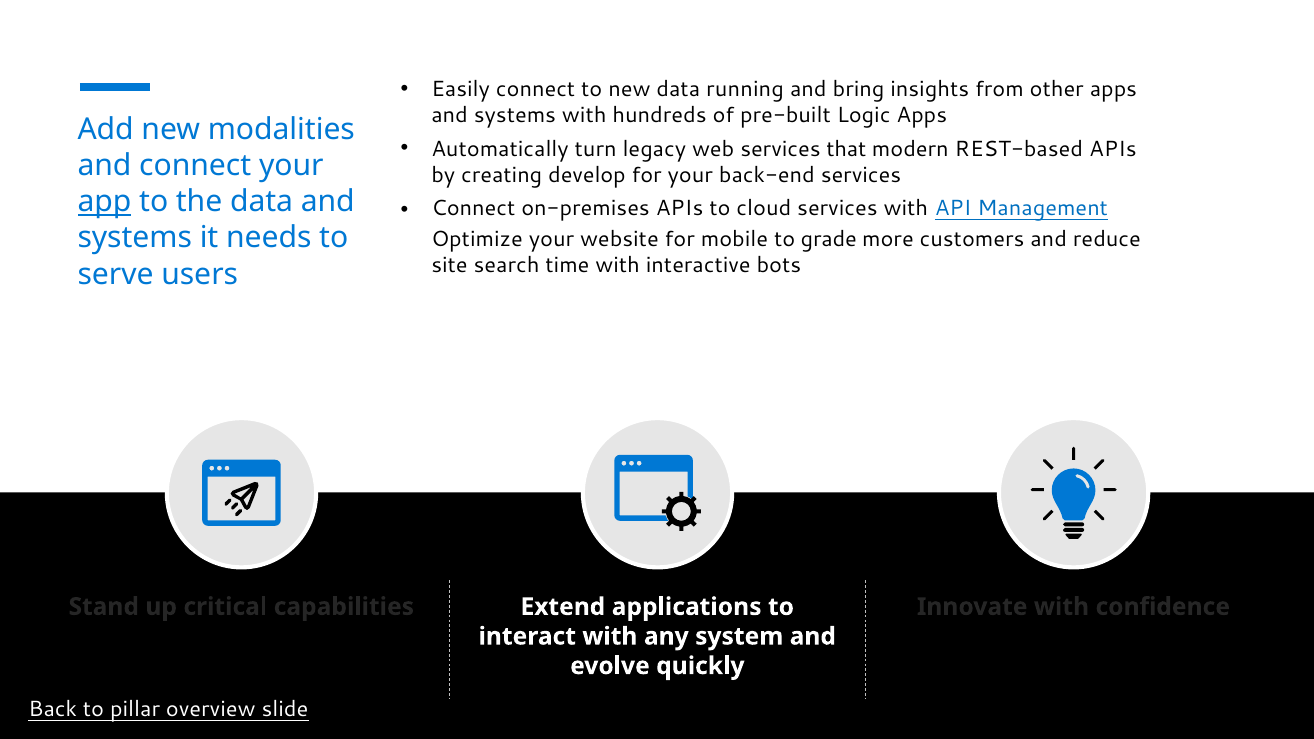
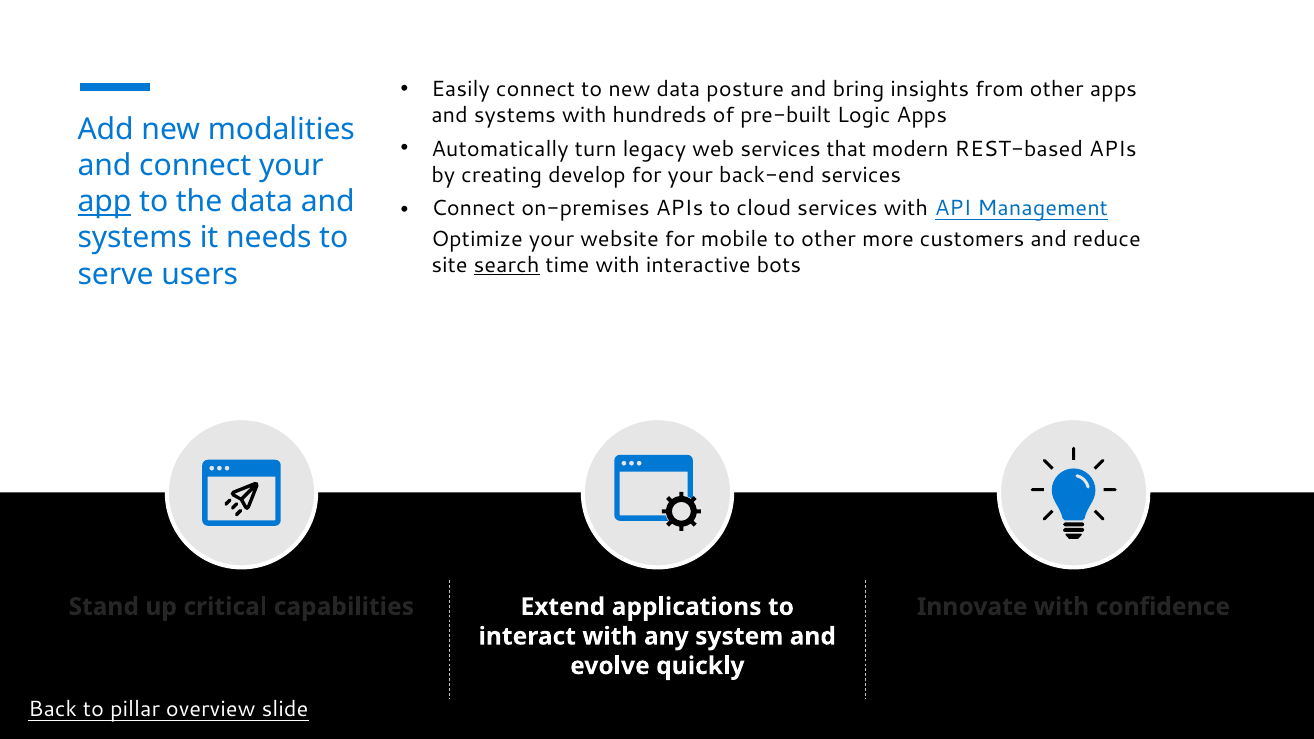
running: running -> posture
to grade: grade -> other
search underline: none -> present
